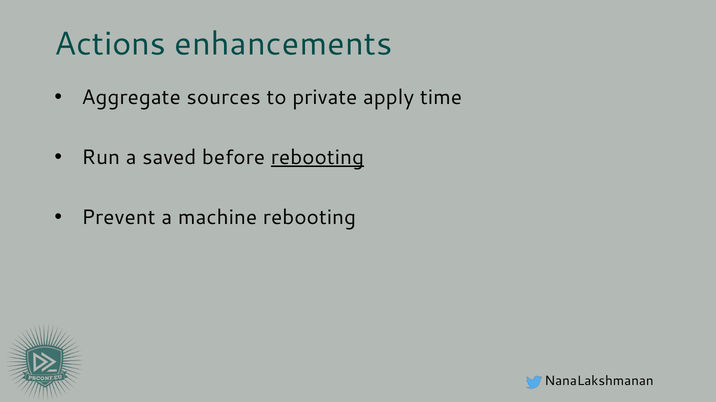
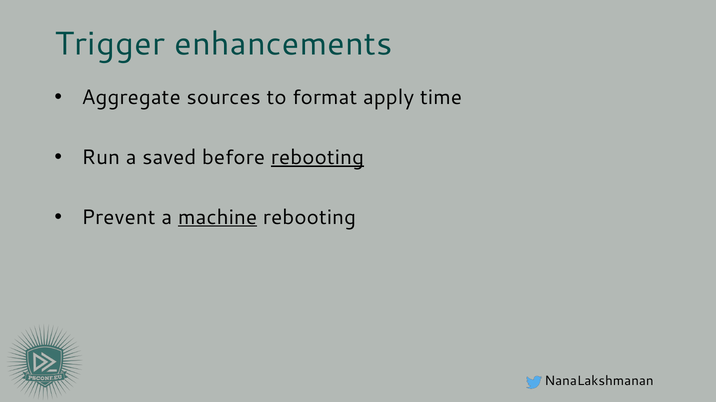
Actions: Actions -> Trigger
private: private -> format
machine underline: none -> present
